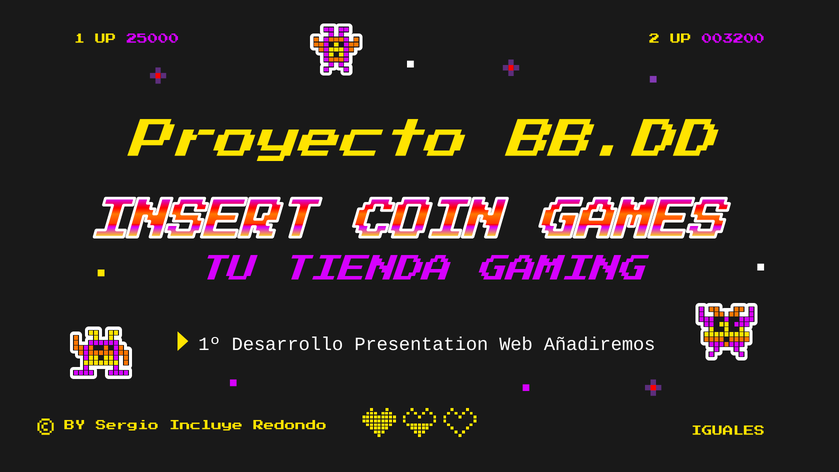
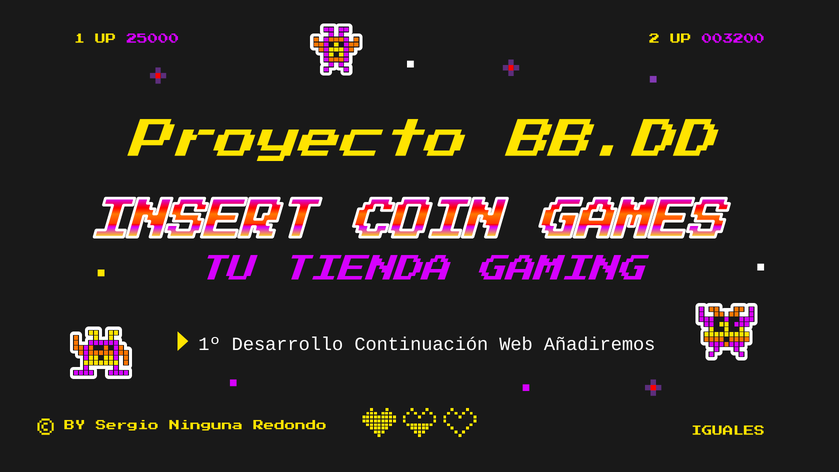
Presentation: Presentation -> Continuación
Incluye: Incluye -> Ninguna
